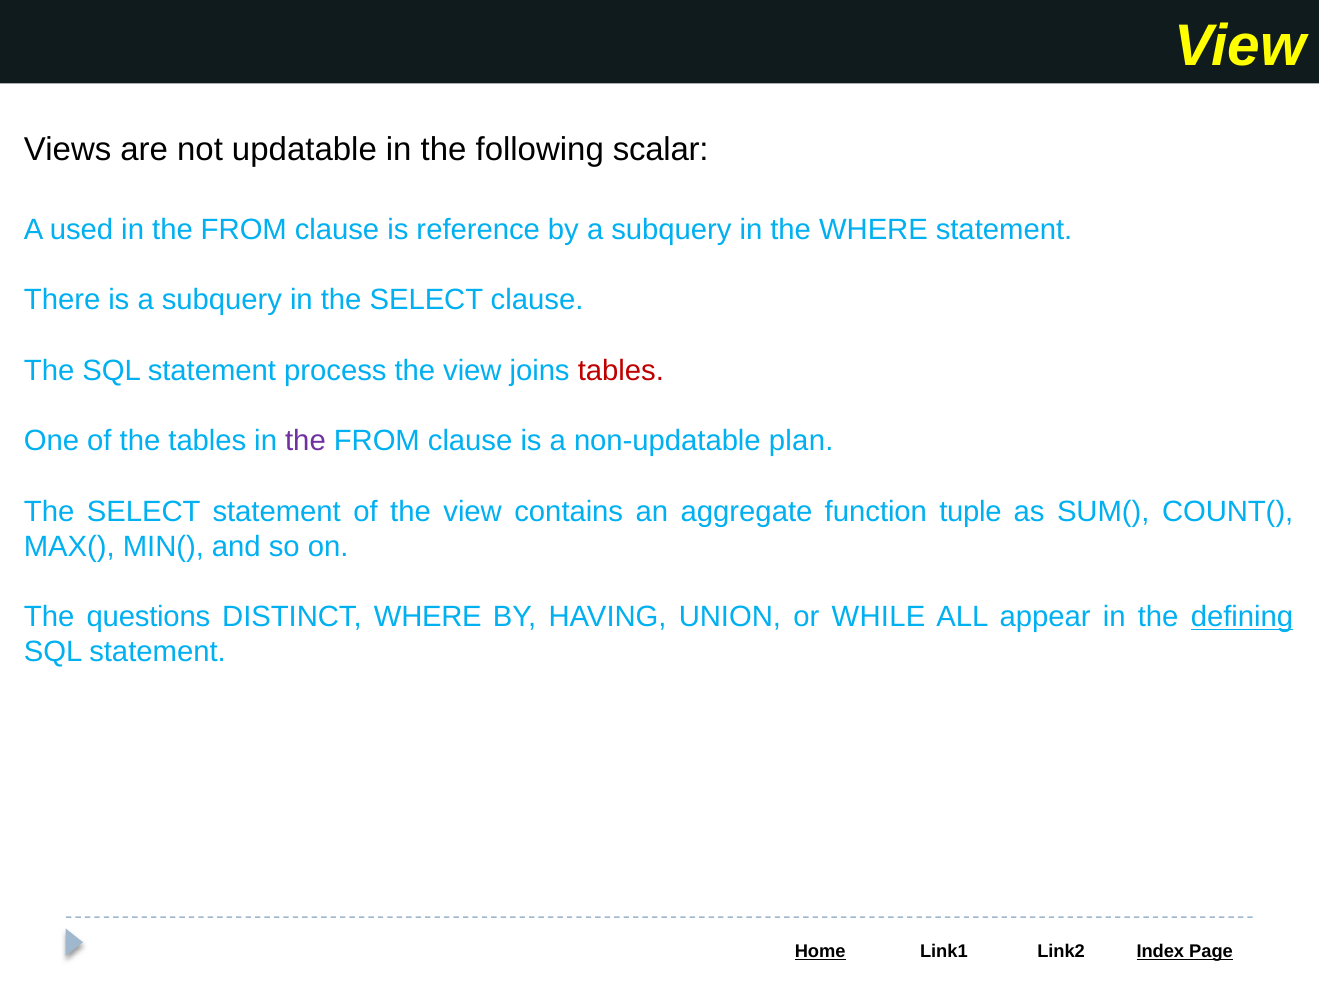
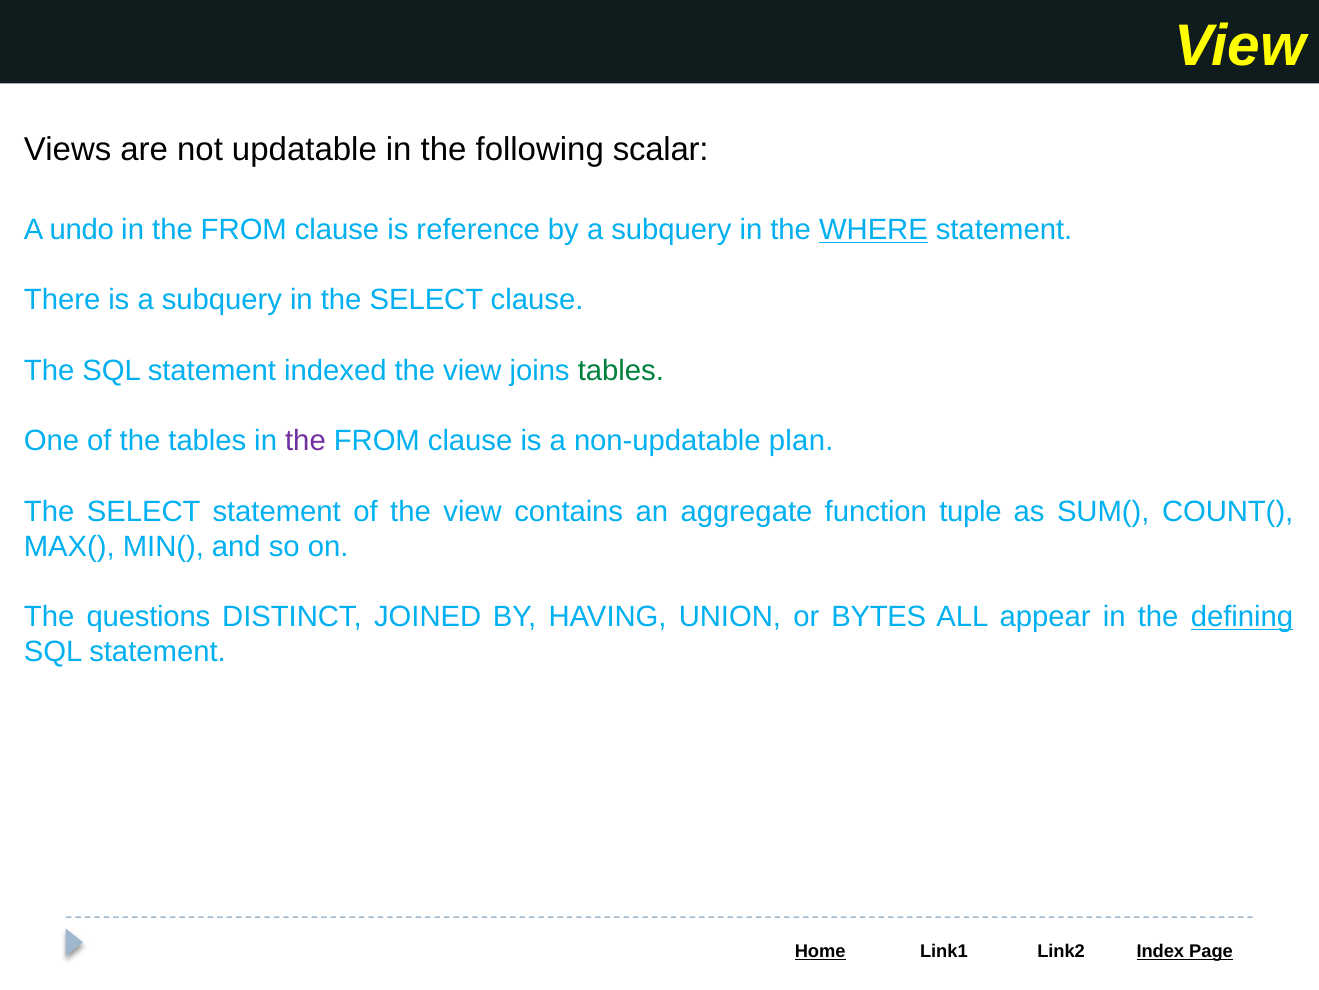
used: used -> undo
WHERE at (873, 230) underline: none -> present
process: process -> indexed
tables at (621, 370) colour: red -> green
DISTINCT WHERE: WHERE -> JOINED
WHILE: WHILE -> BYTES
